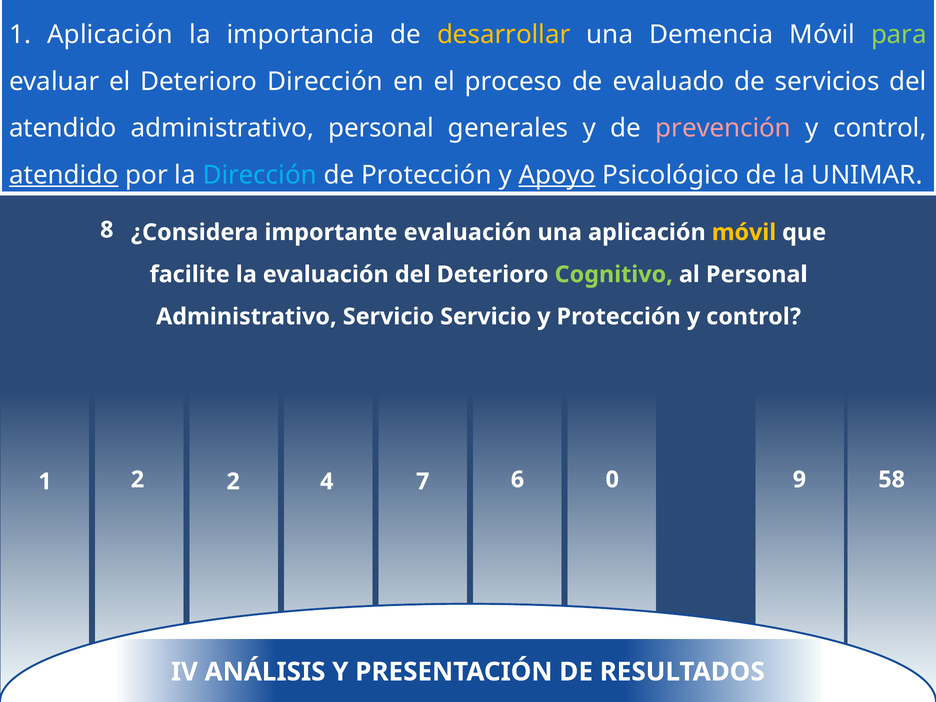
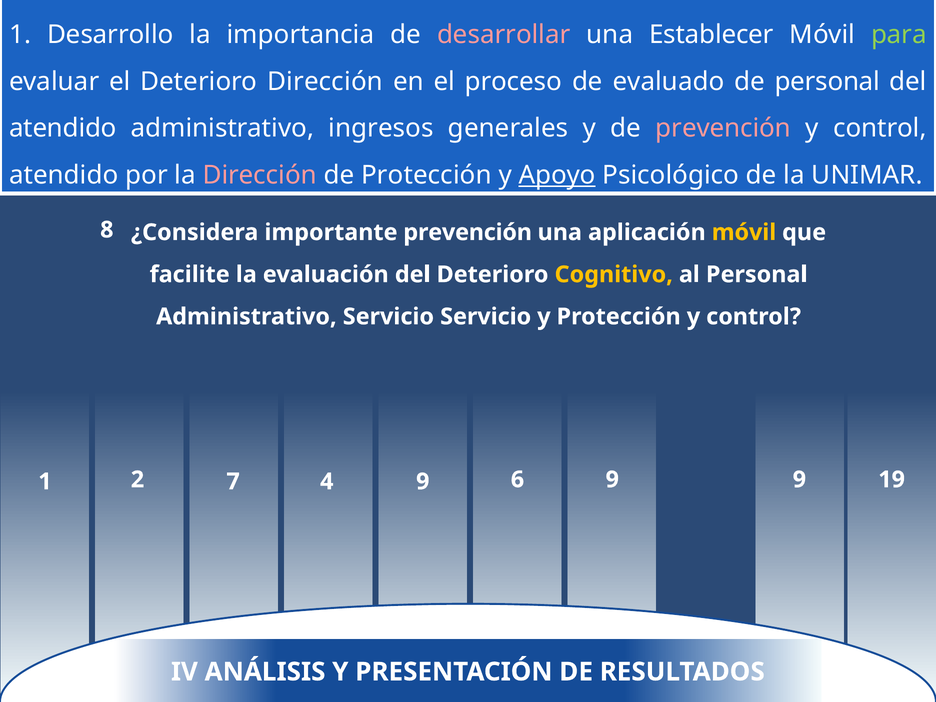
1 Aplicación: Aplicación -> Desarrollo
desarrollar colour: yellow -> pink
Demencia: Demencia -> Establecer
de servicios: servicios -> personal
administrativo personal: personal -> ingresos
atendido at (64, 175) underline: present -> none
Dirección at (260, 175) colour: light blue -> pink
importante evaluación: evaluación -> prevención
Cognitivo colour: light green -> yellow
2 2: 2 -> 7
4 7: 7 -> 9
6 0: 0 -> 9
58: 58 -> 19
